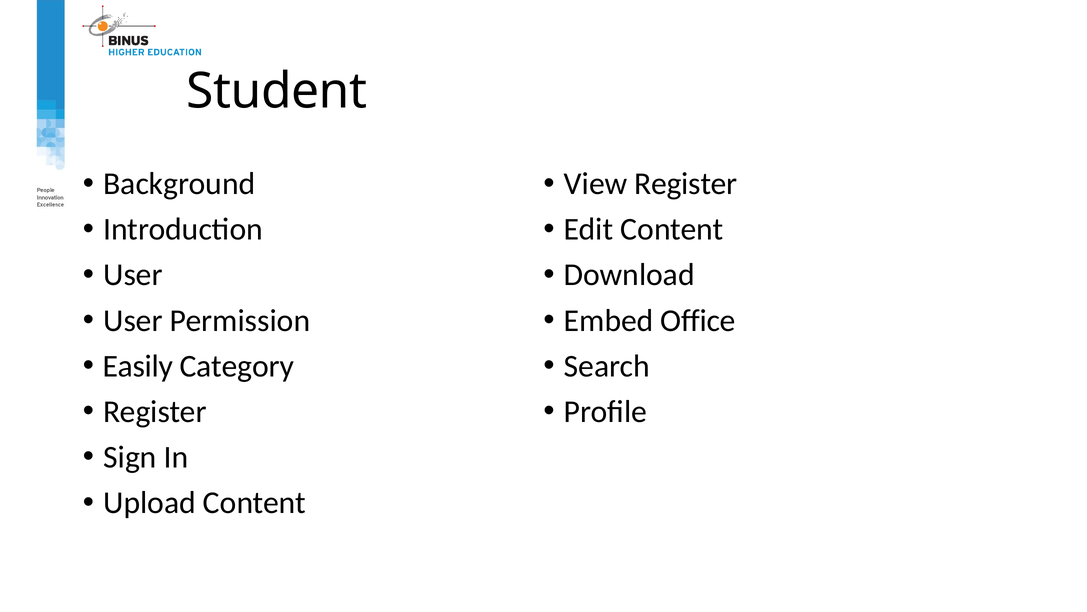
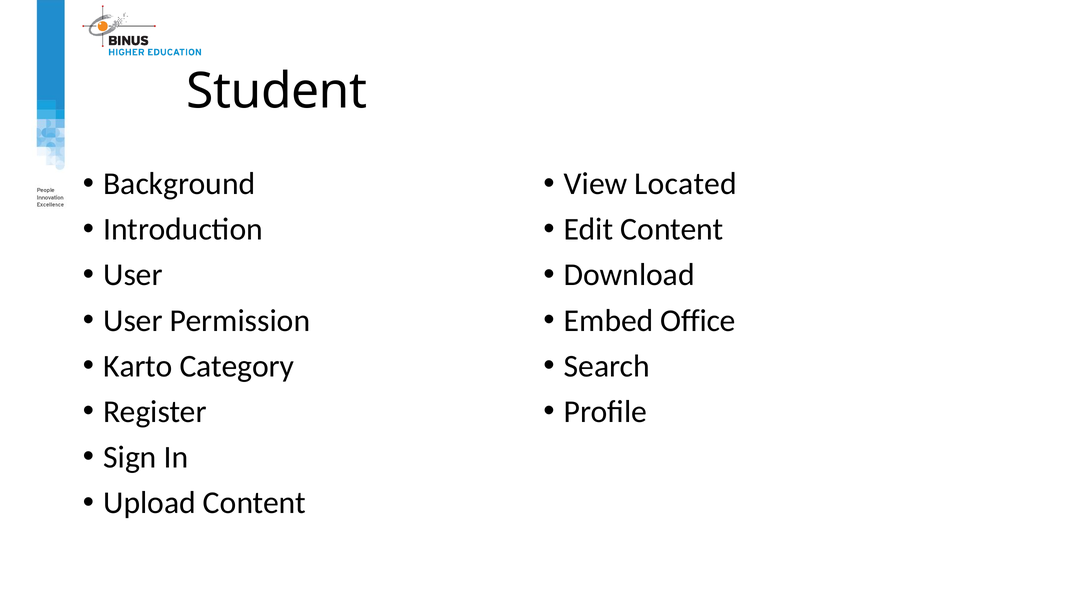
View Register: Register -> Located
Easily: Easily -> Karto
